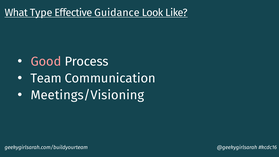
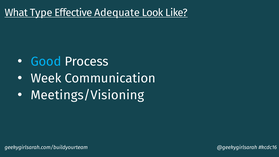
Guidance: Guidance -> Adequate
Good colour: pink -> light blue
Team: Team -> Week
